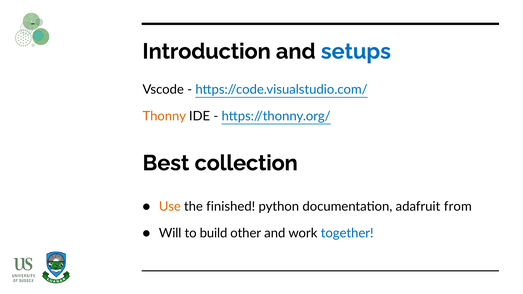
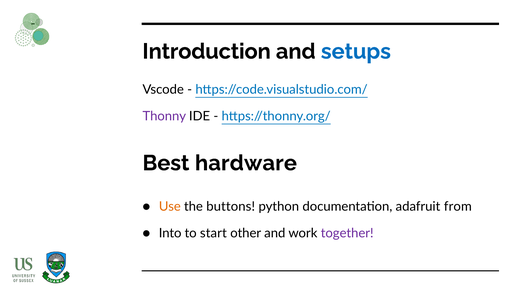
Thonny colour: orange -> purple
collection: collection -> hardware
finished: finished -> buttons
Will: Will -> Into
build: build -> start
together colour: blue -> purple
